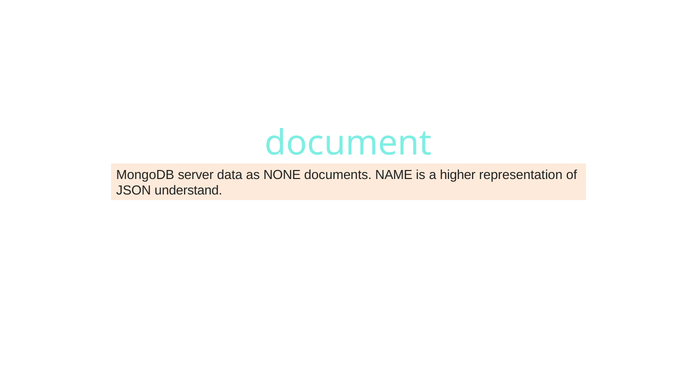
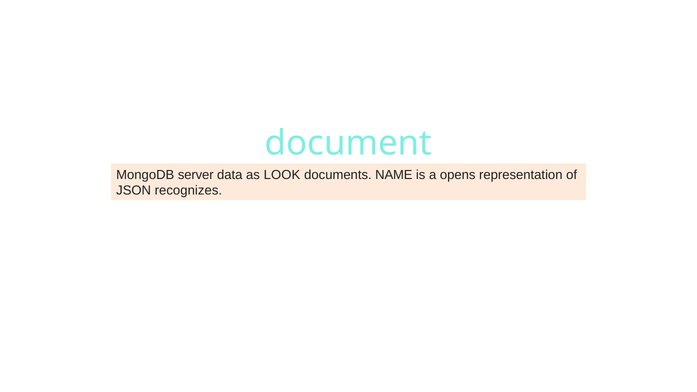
NONE: NONE -> LOOK
higher: higher -> opens
understand: understand -> recognizes
